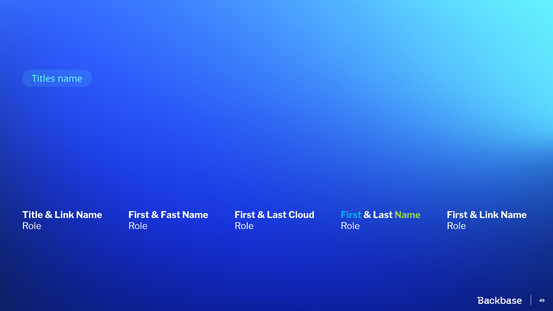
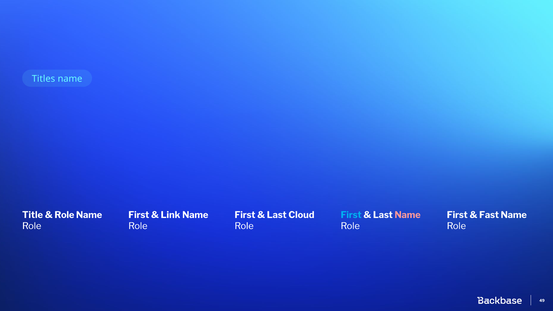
Link at (64, 215): Link -> Role
Fast: Fast -> Link
Name at (408, 215) colour: light green -> pink
Link at (489, 215): Link -> Fast
